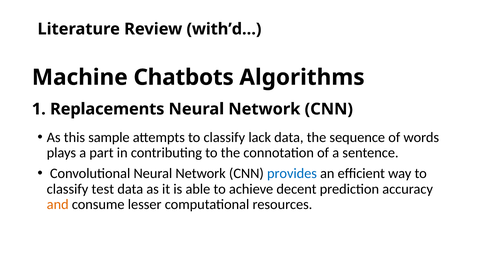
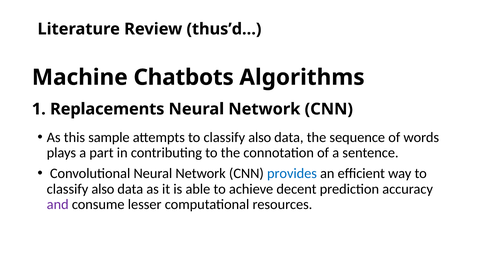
with’d…: with’d… -> thus’d…
attempts to classify lack: lack -> also
test at (103, 189): test -> also
and colour: orange -> purple
